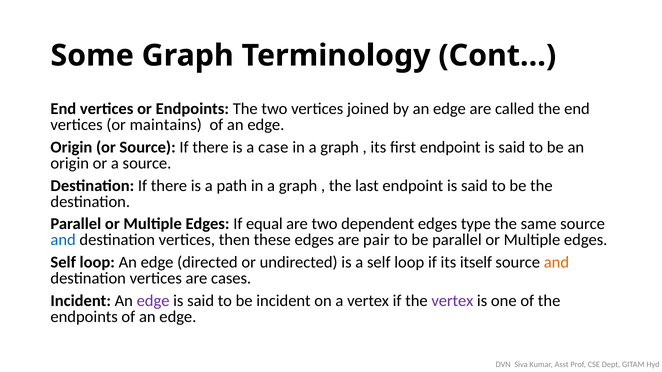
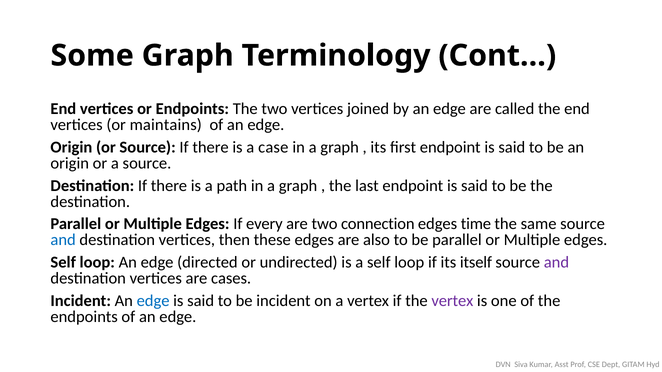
equal: equal -> every
dependent: dependent -> connection
type: type -> time
pair: pair -> also
and at (556, 262) colour: orange -> purple
edge at (153, 301) colour: purple -> blue
